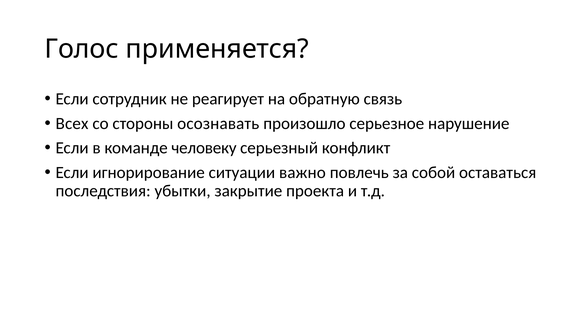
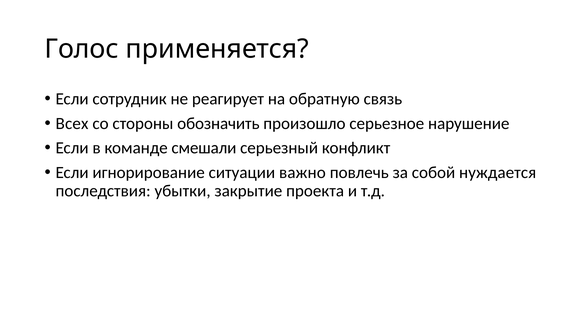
осознавать: осознавать -> обозначить
человеку: человеку -> смешали
оставаться: оставаться -> нуждается
